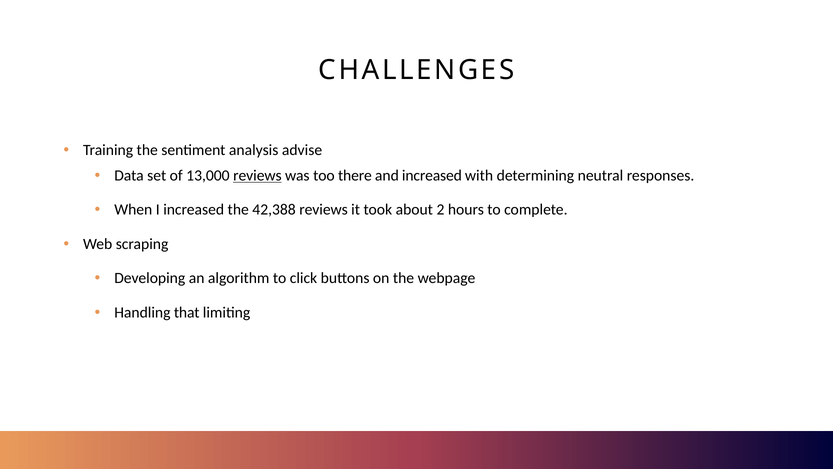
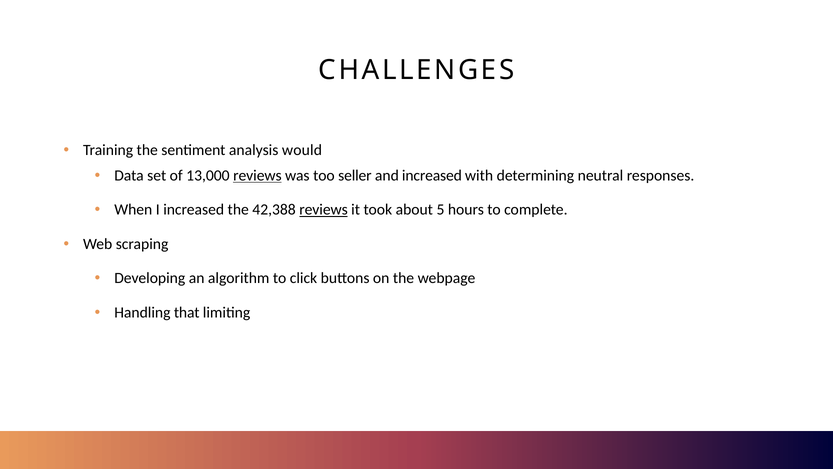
advise: advise -> would
there: there -> seller
reviews at (324, 210) underline: none -> present
2: 2 -> 5
